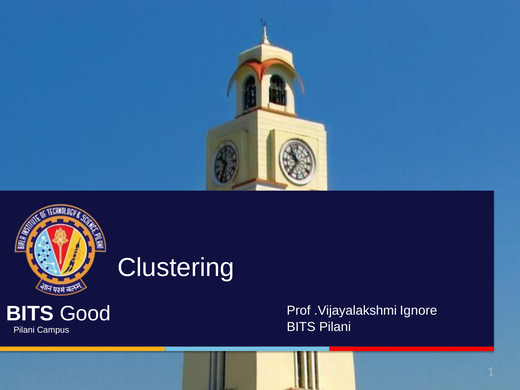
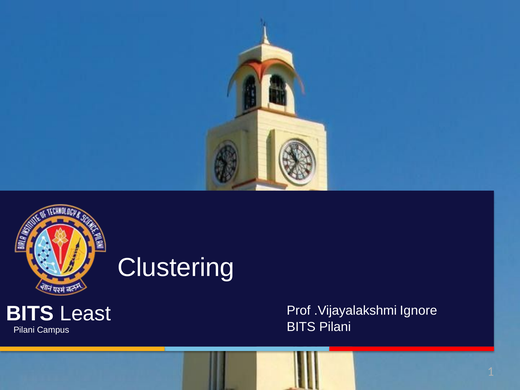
Good: Good -> Least
